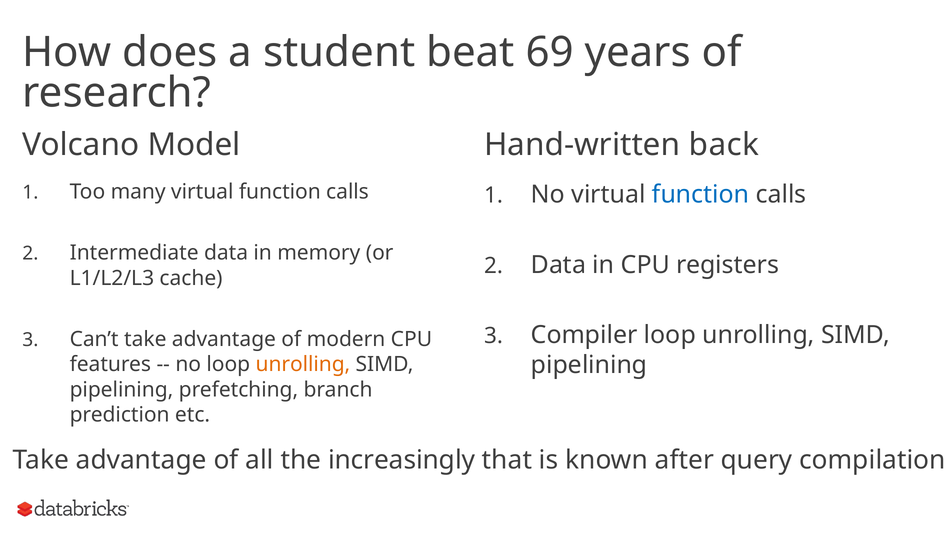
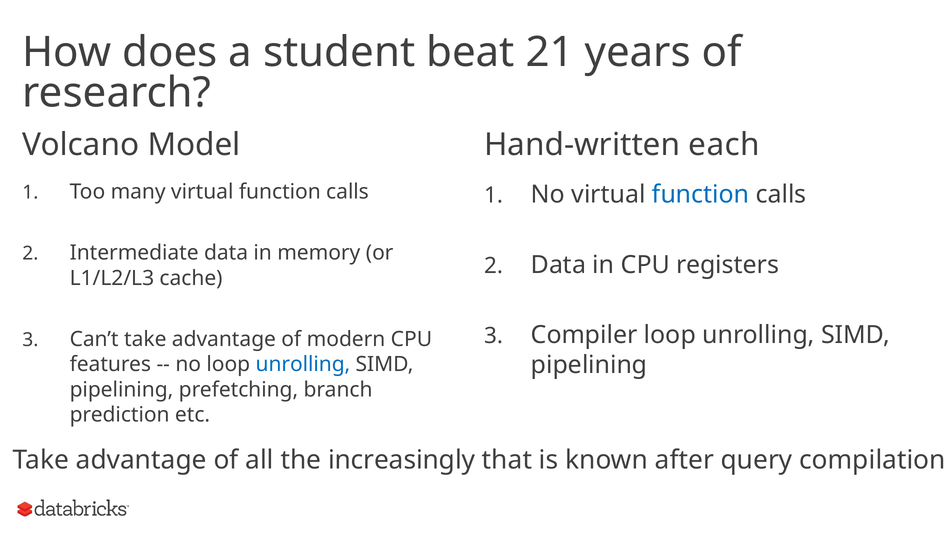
69: 69 -> 21
back: back -> each
unrolling at (303, 364) colour: orange -> blue
